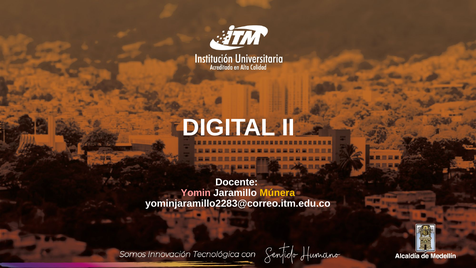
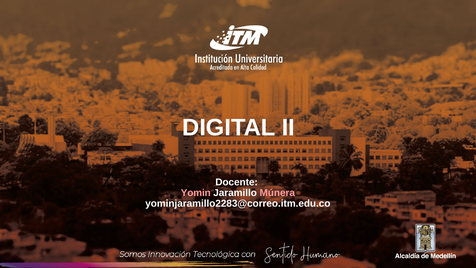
Múnera colour: yellow -> pink
